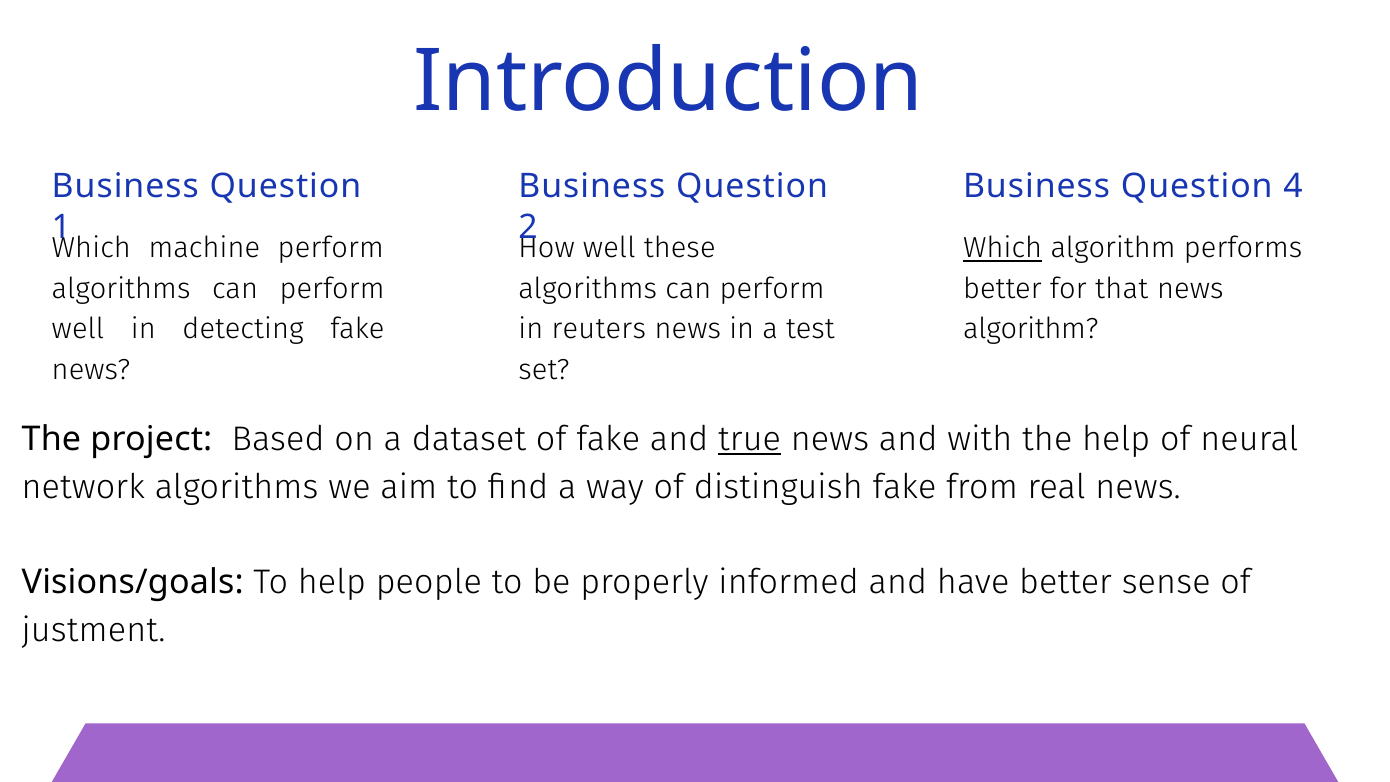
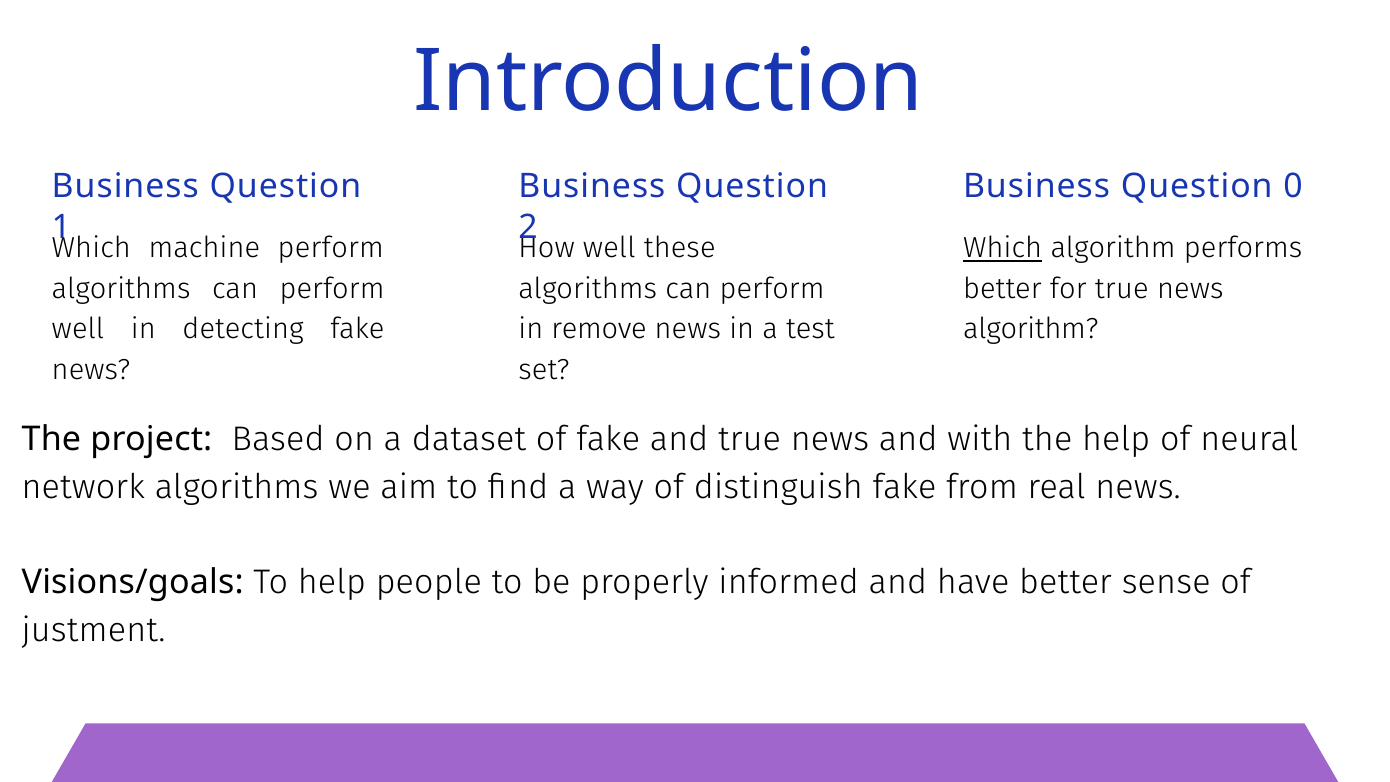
4: 4 -> 0
for that: that -> true
reuters: reuters -> remove
true at (750, 439) underline: present -> none
